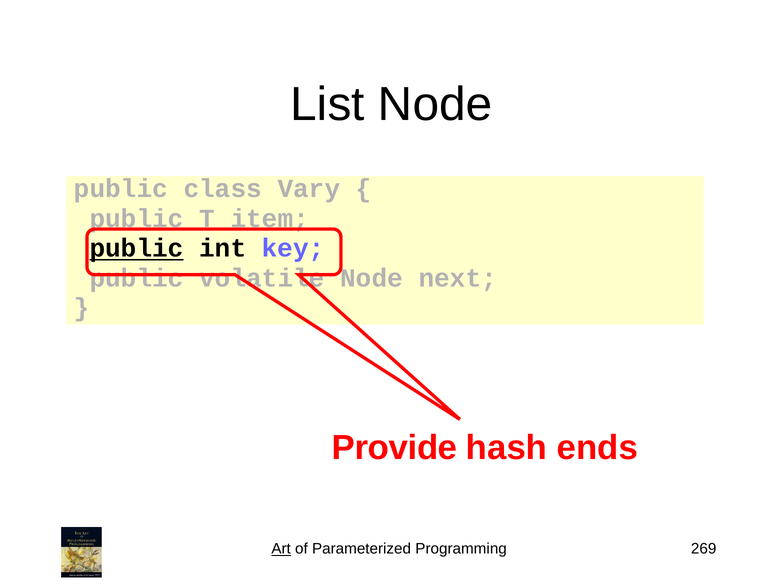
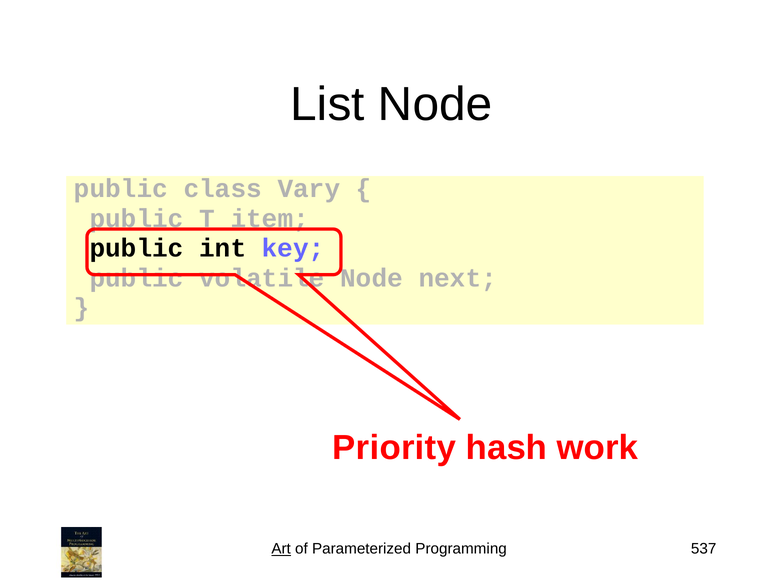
public at (137, 248) underline: present -> none
Provide: Provide -> Priority
ends: ends -> work
269: 269 -> 537
